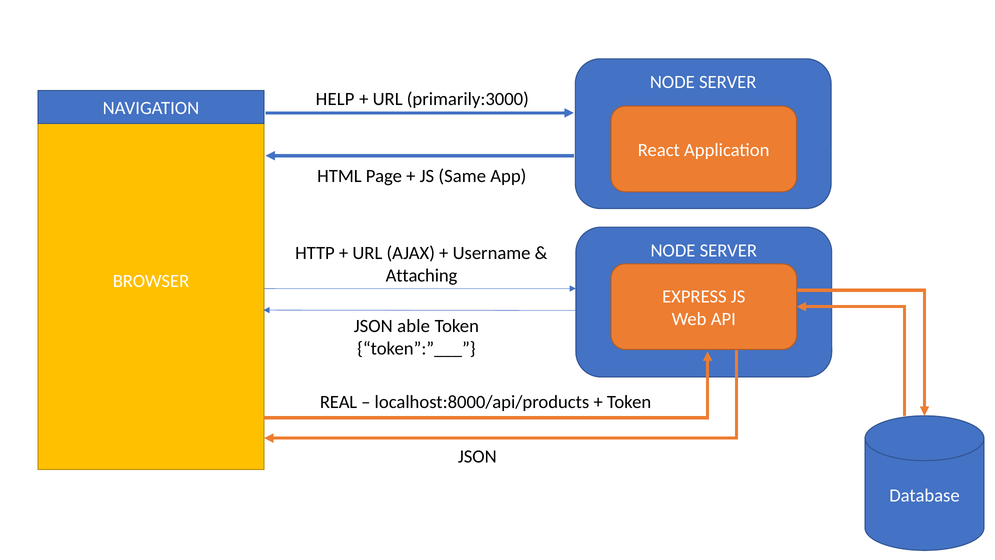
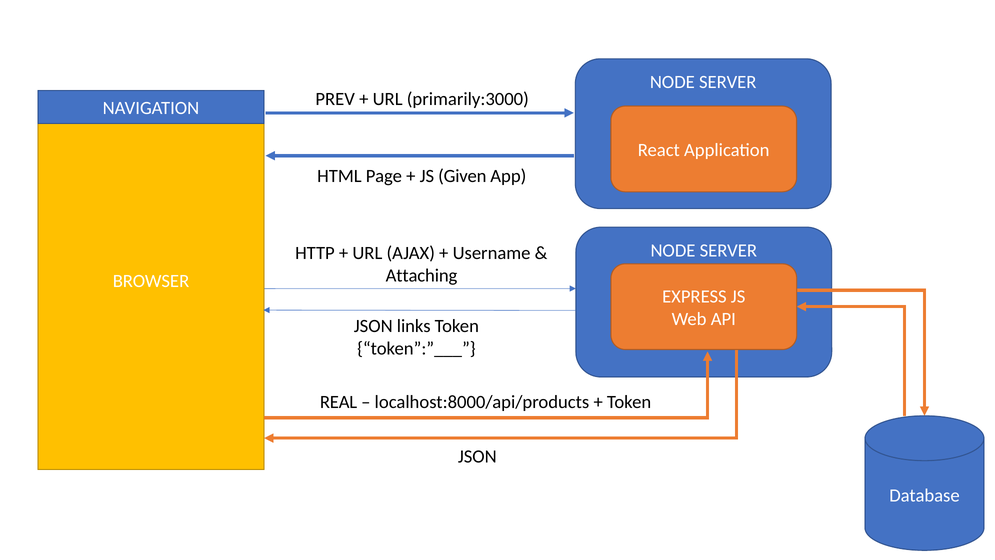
HELP: HELP -> PREV
Same: Same -> Given
able: able -> links
